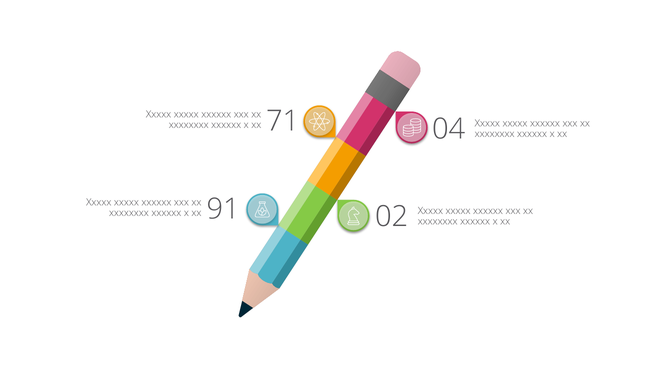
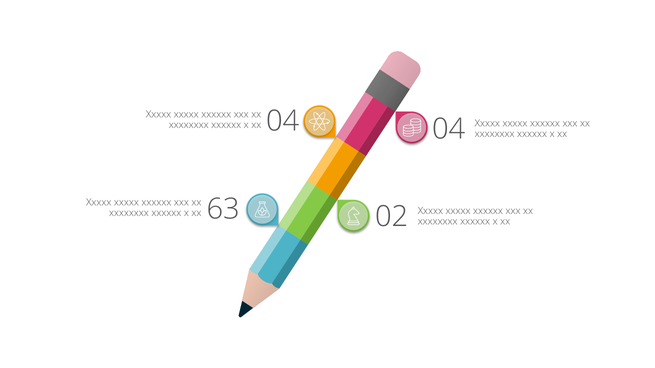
71 at (283, 121): 71 -> 04
91: 91 -> 63
